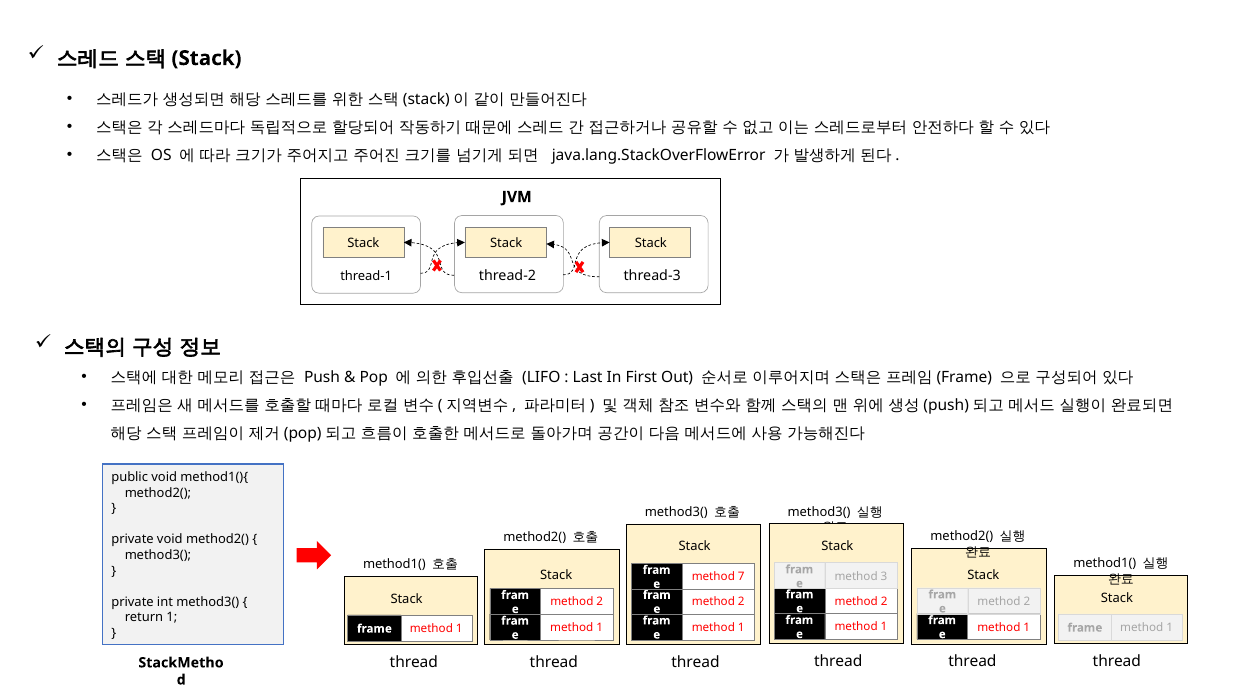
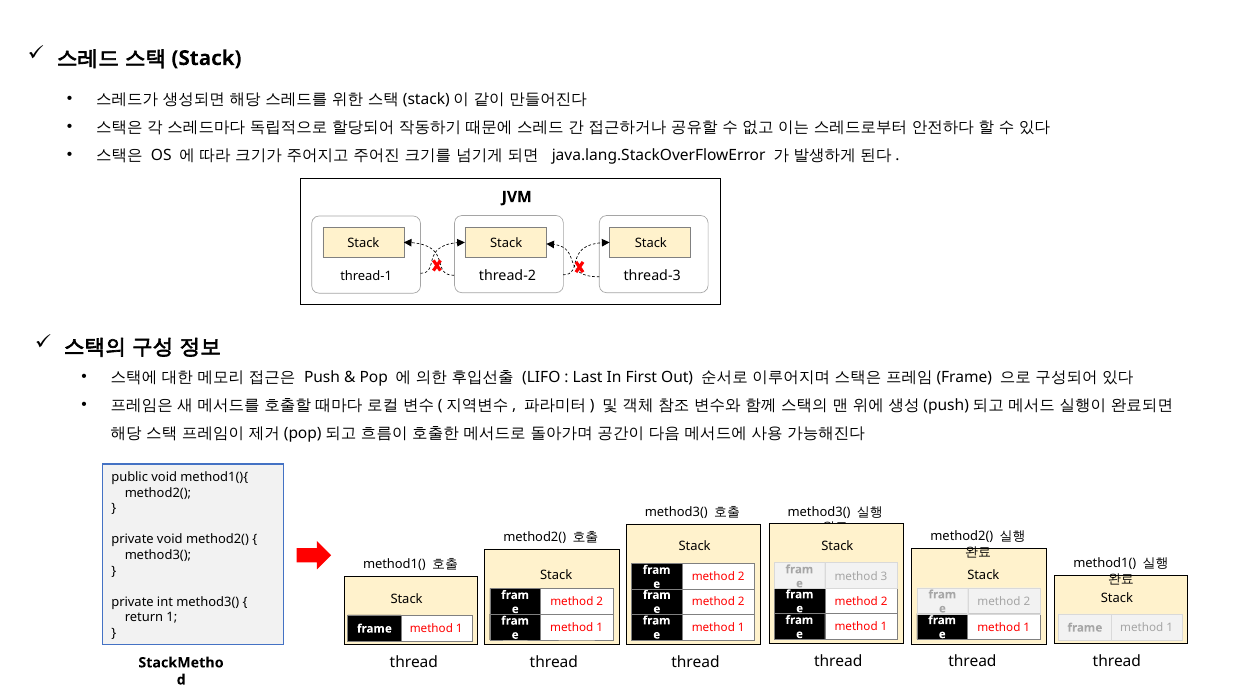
7 at (741, 577): 7 -> 2
